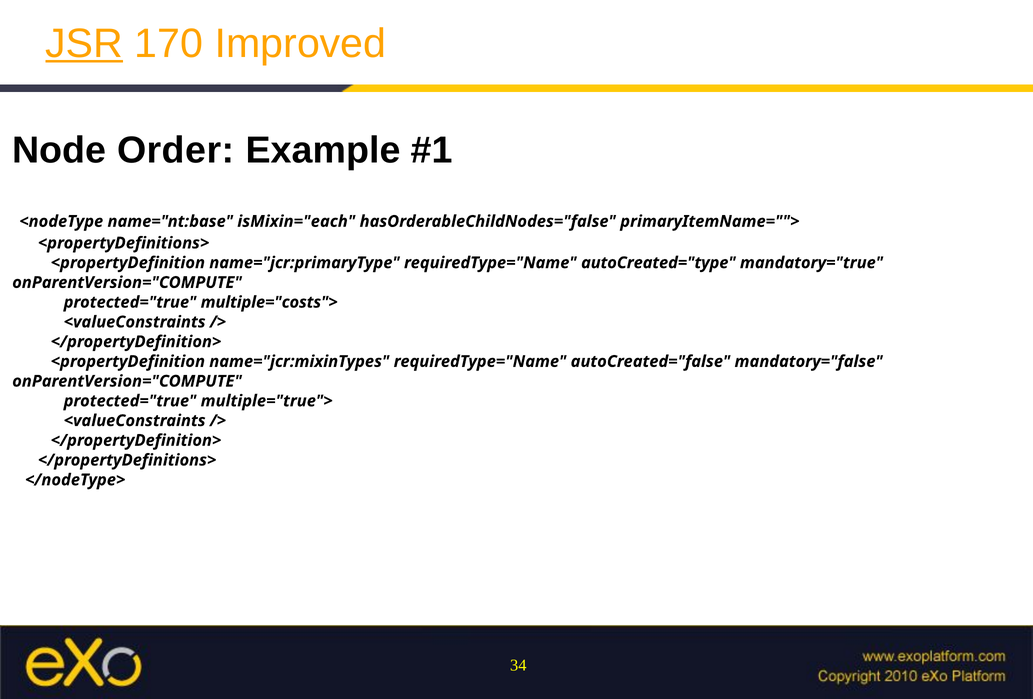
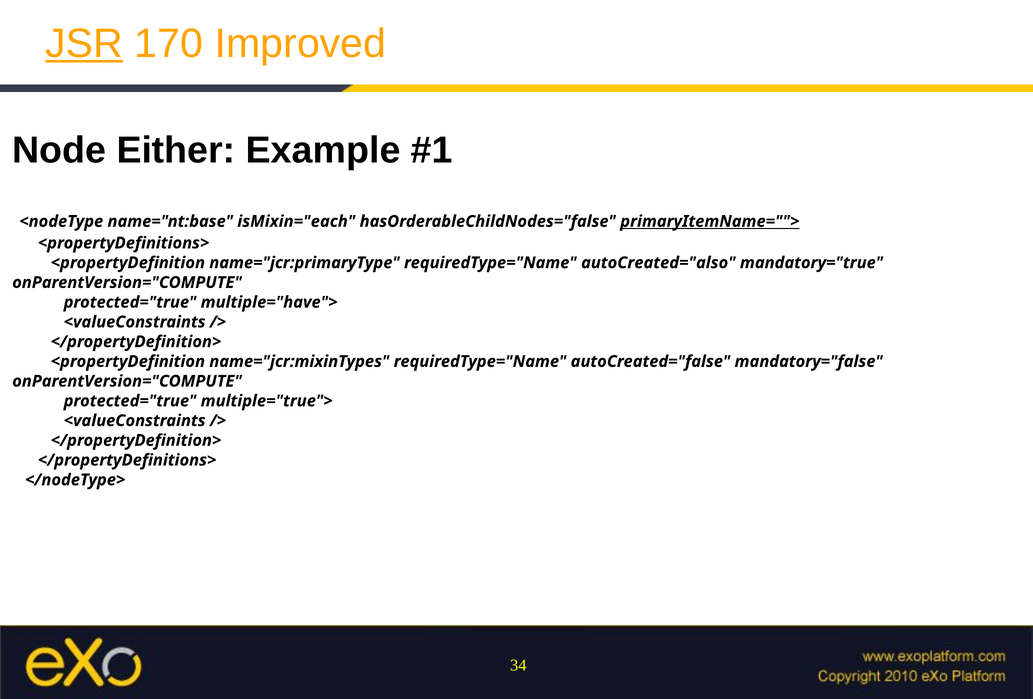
Order: Order -> Either
primaryItemName=""> underline: none -> present
autoCreated="type: autoCreated="type -> autoCreated="also
multiple="costs">: multiple="costs"> -> multiple="have">
